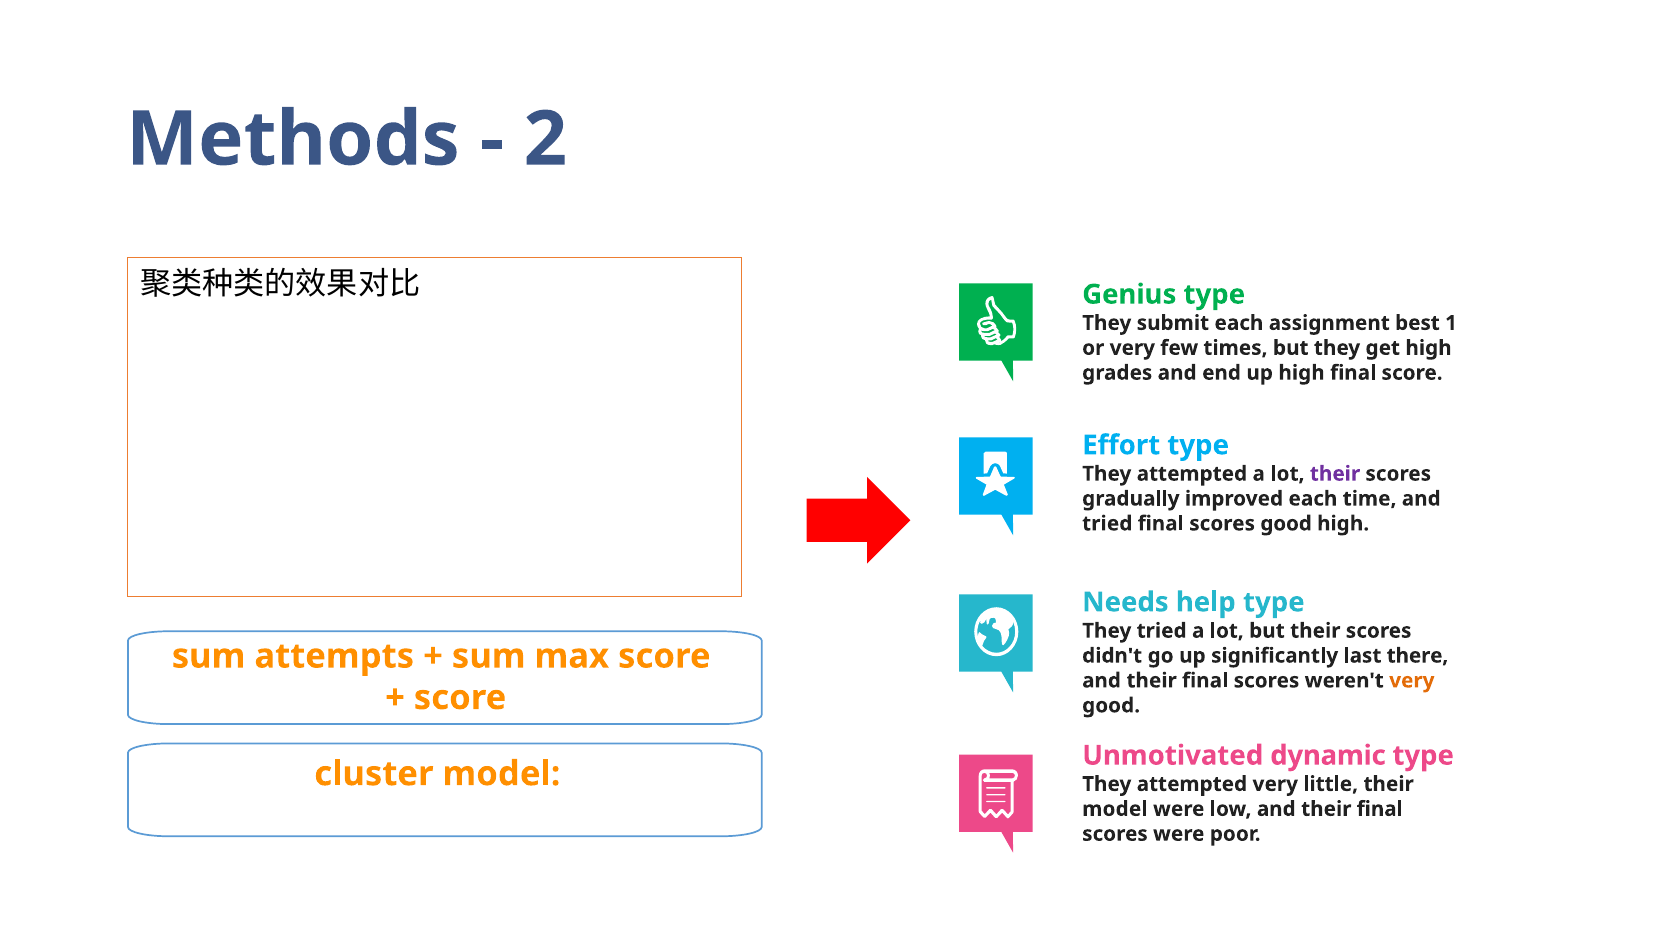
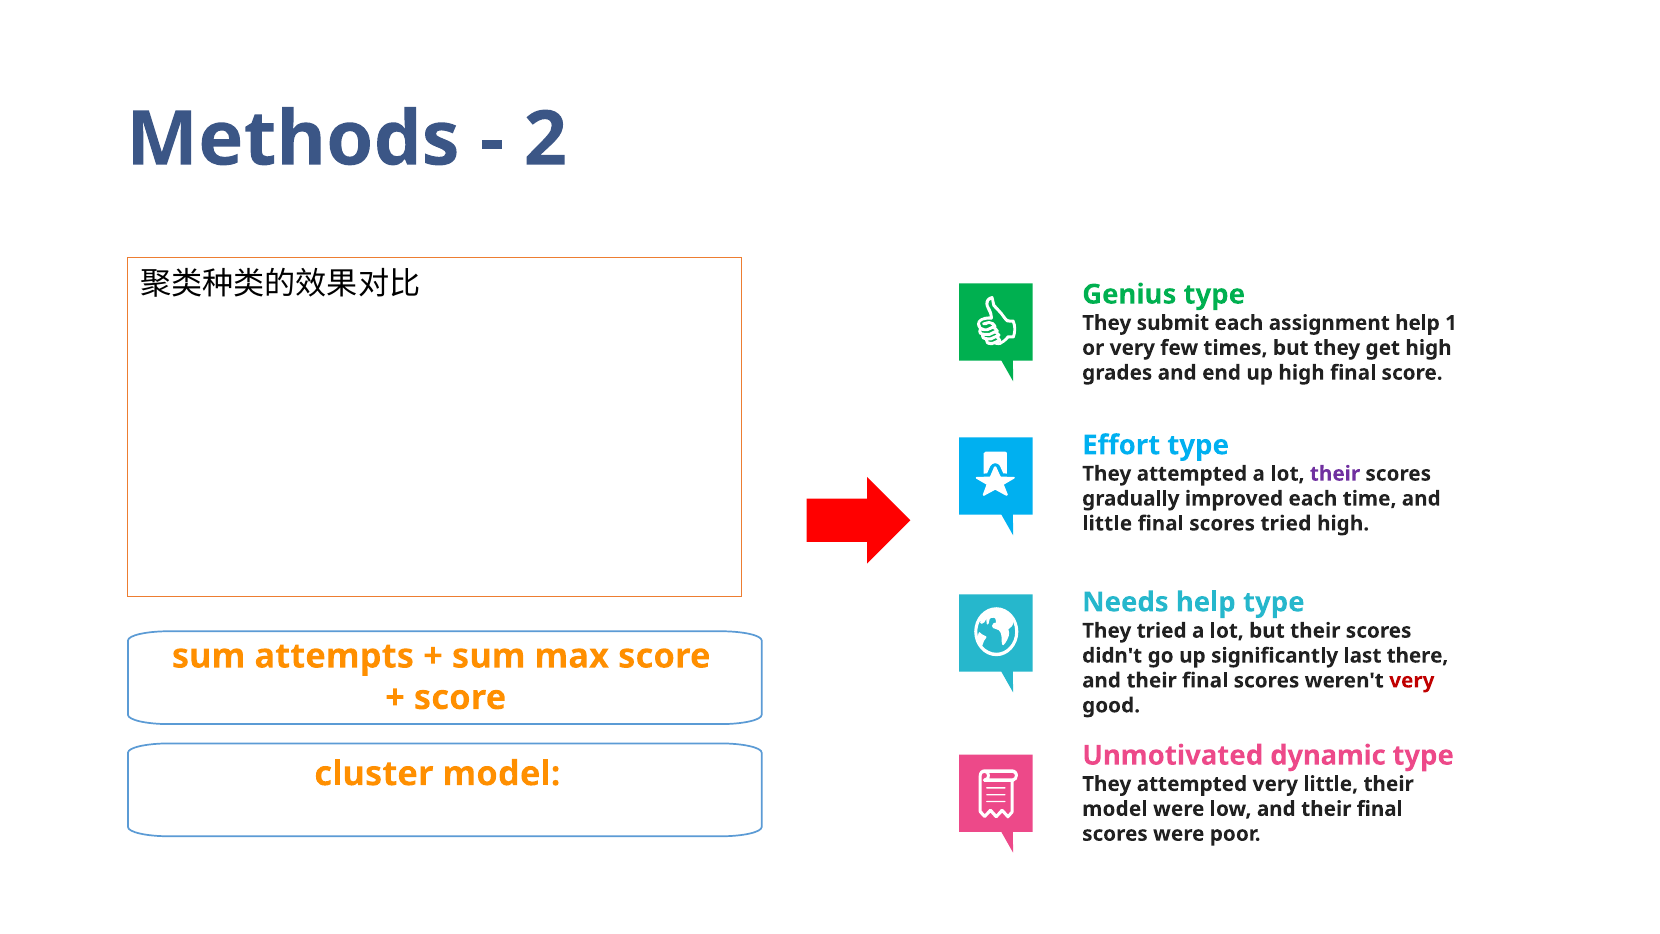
assignment best: best -> help
tried at (1107, 523): tried -> little
scores good: good -> tried
very at (1412, 680) colour: orange -> red
